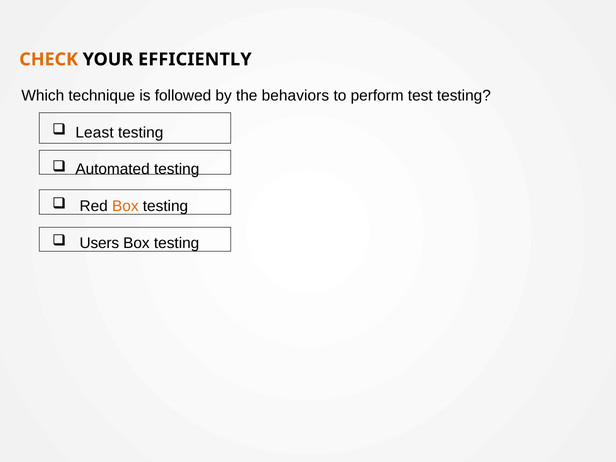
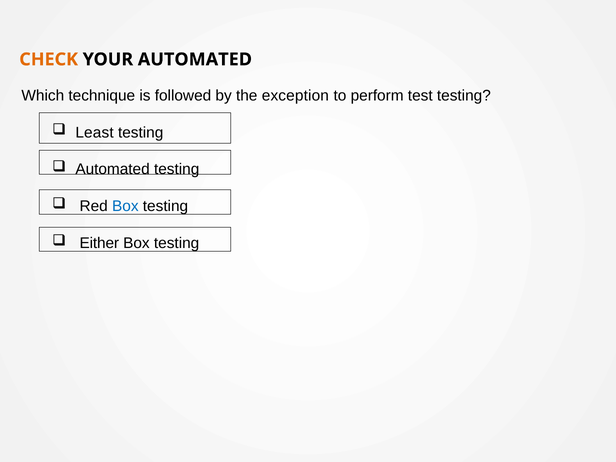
YOUR EFFICIENTLY: EFFICIENTLY -> AUTOMATED
behaviors: behaviors -> exception
Box at (125, 206) colour: orange -> blue
Users: Users -> Either
